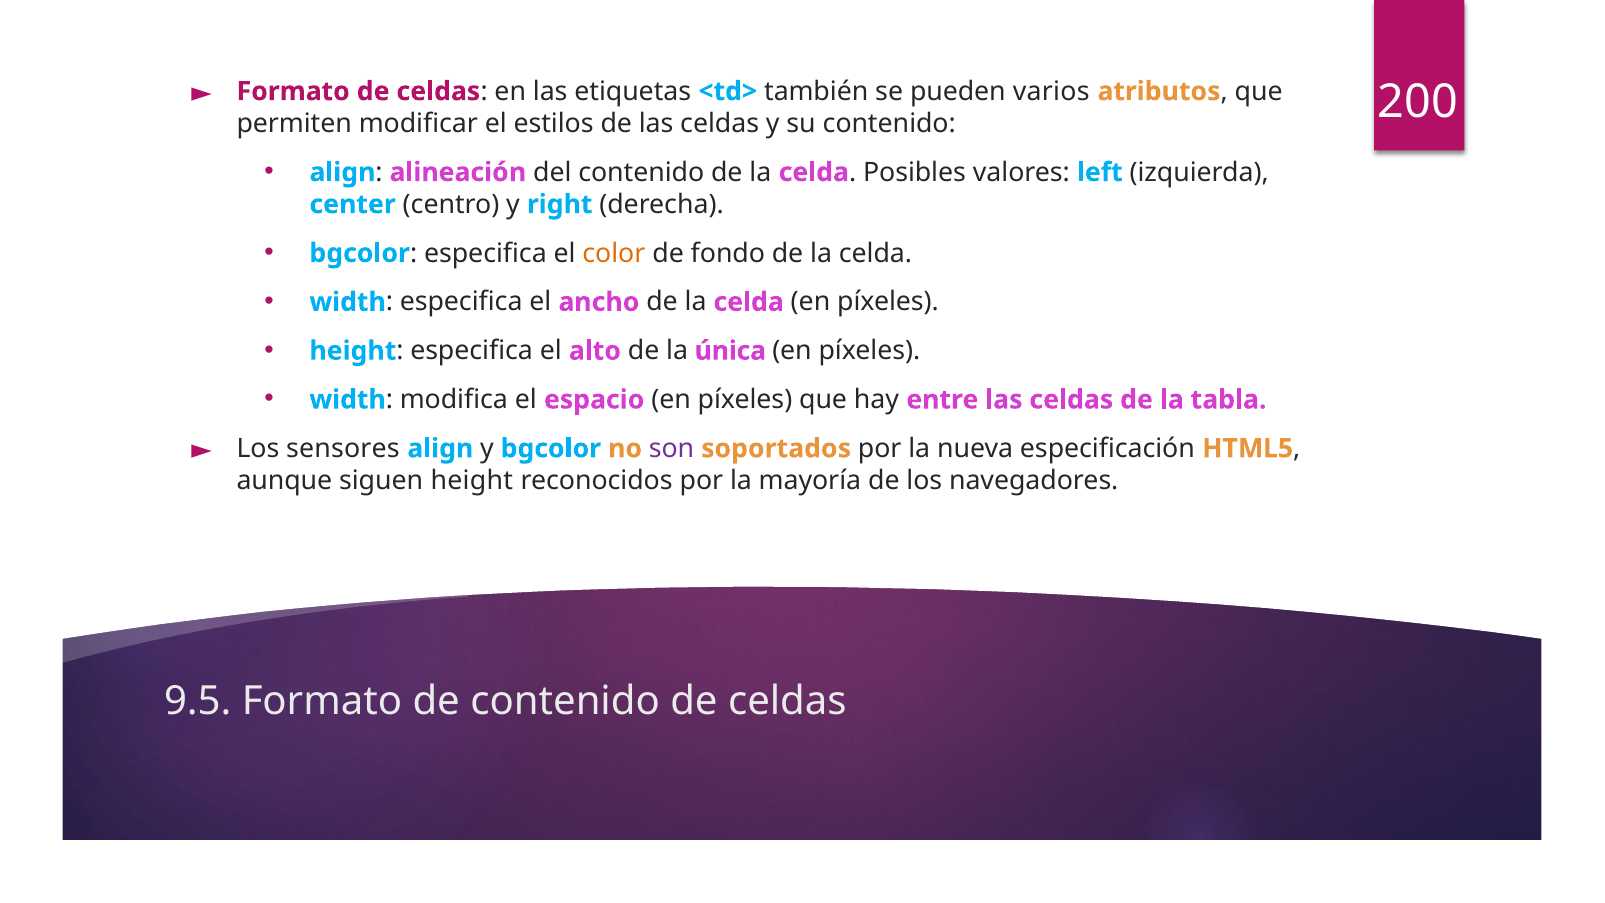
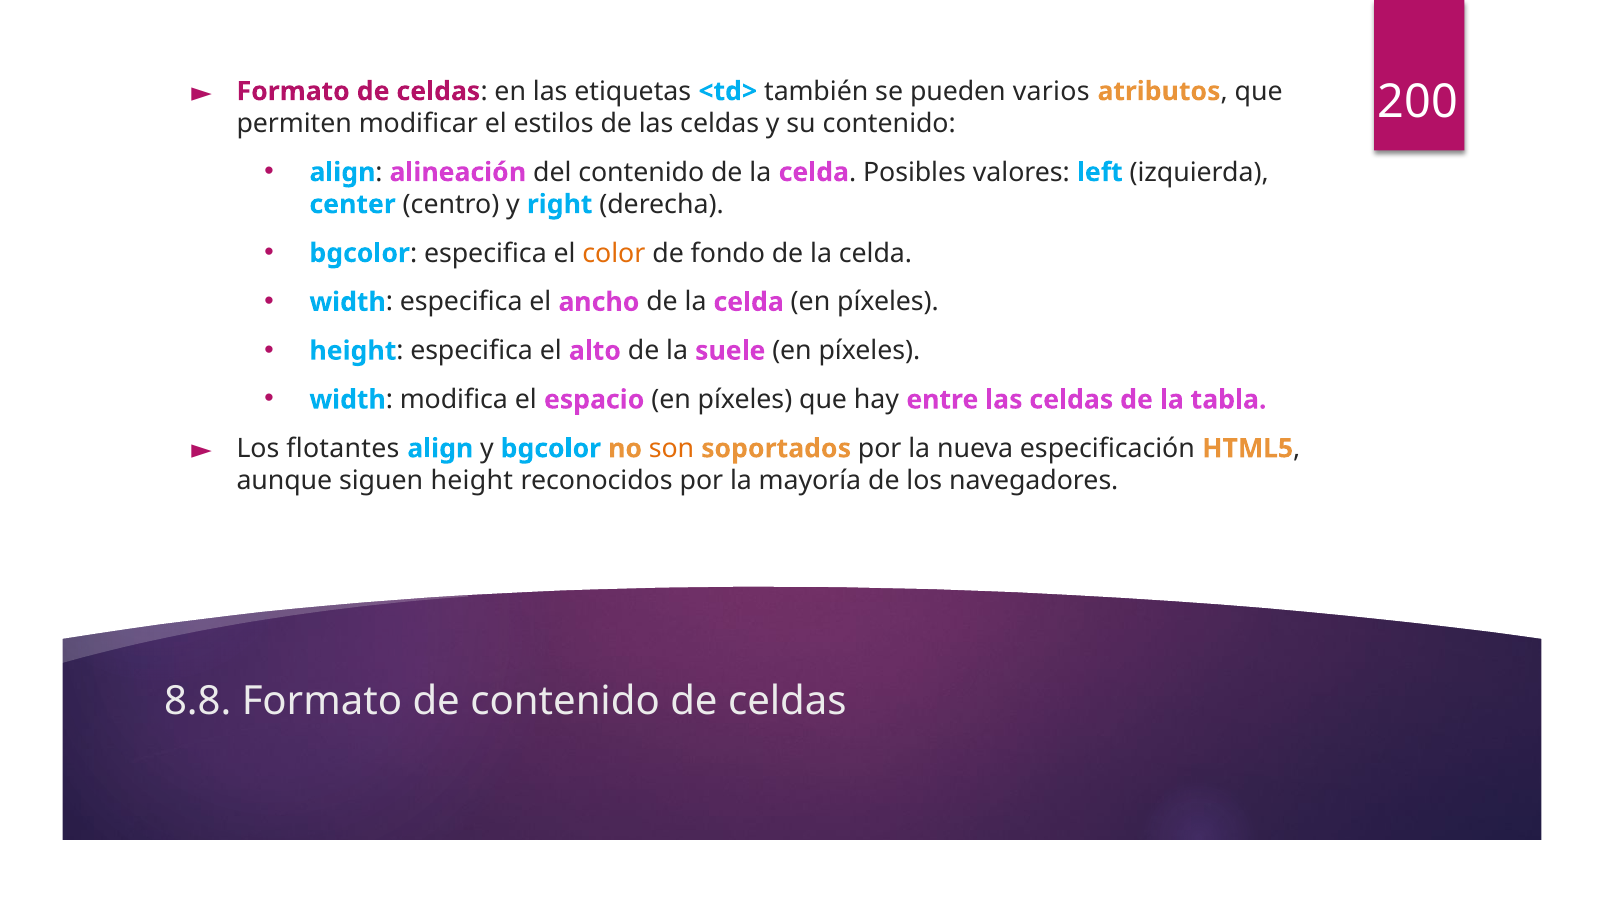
única: única -> suele
sensores: sensores -> flotantes
son colour: purple -> orange
9.5: 9.5 -> 8.8
